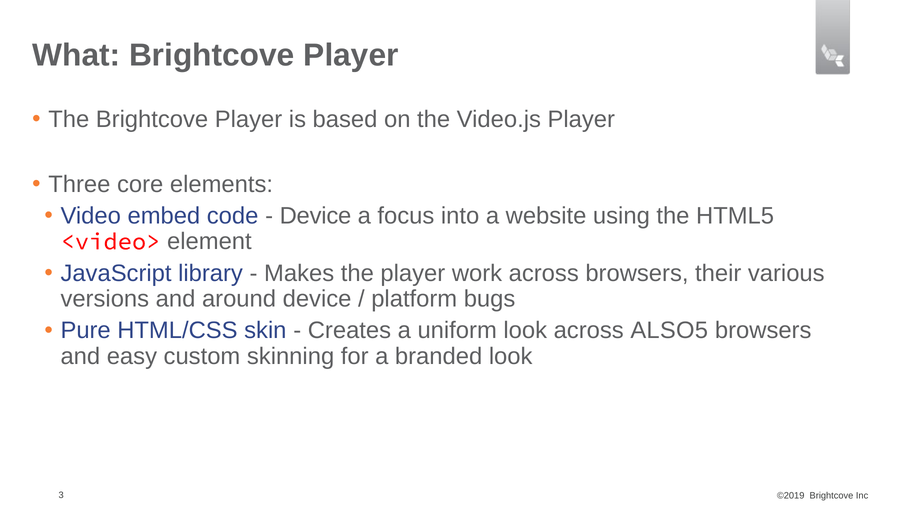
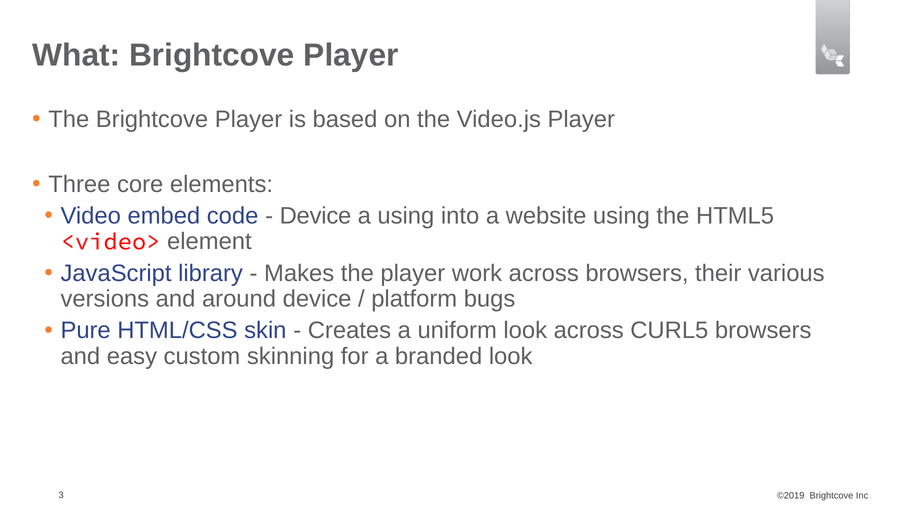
a focus: focus -> using
ALSO5: ALSO5 -> CURL5
